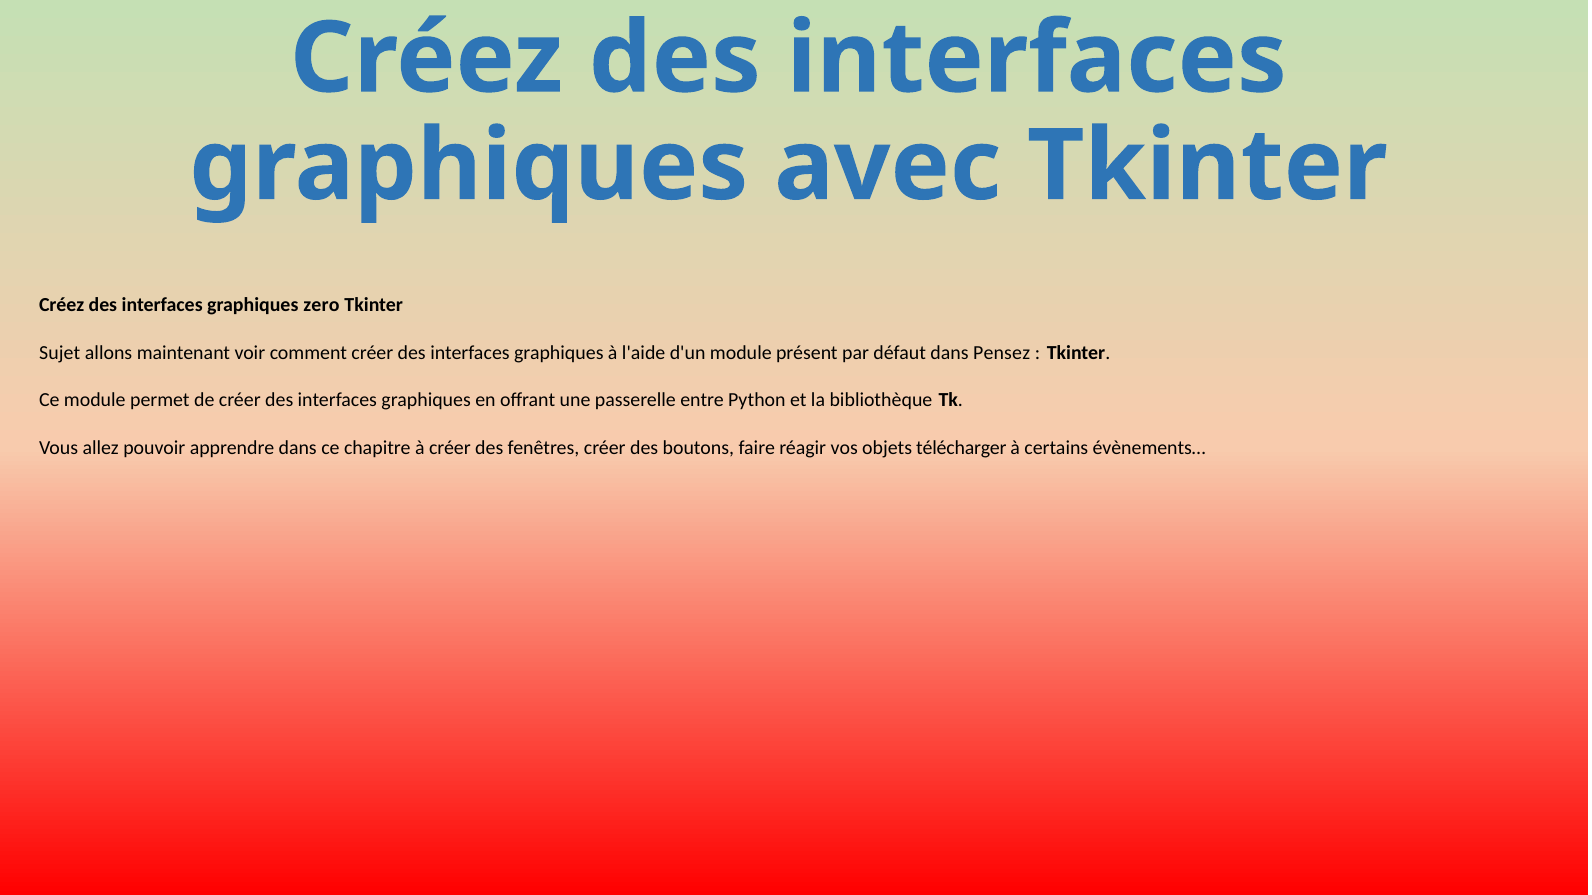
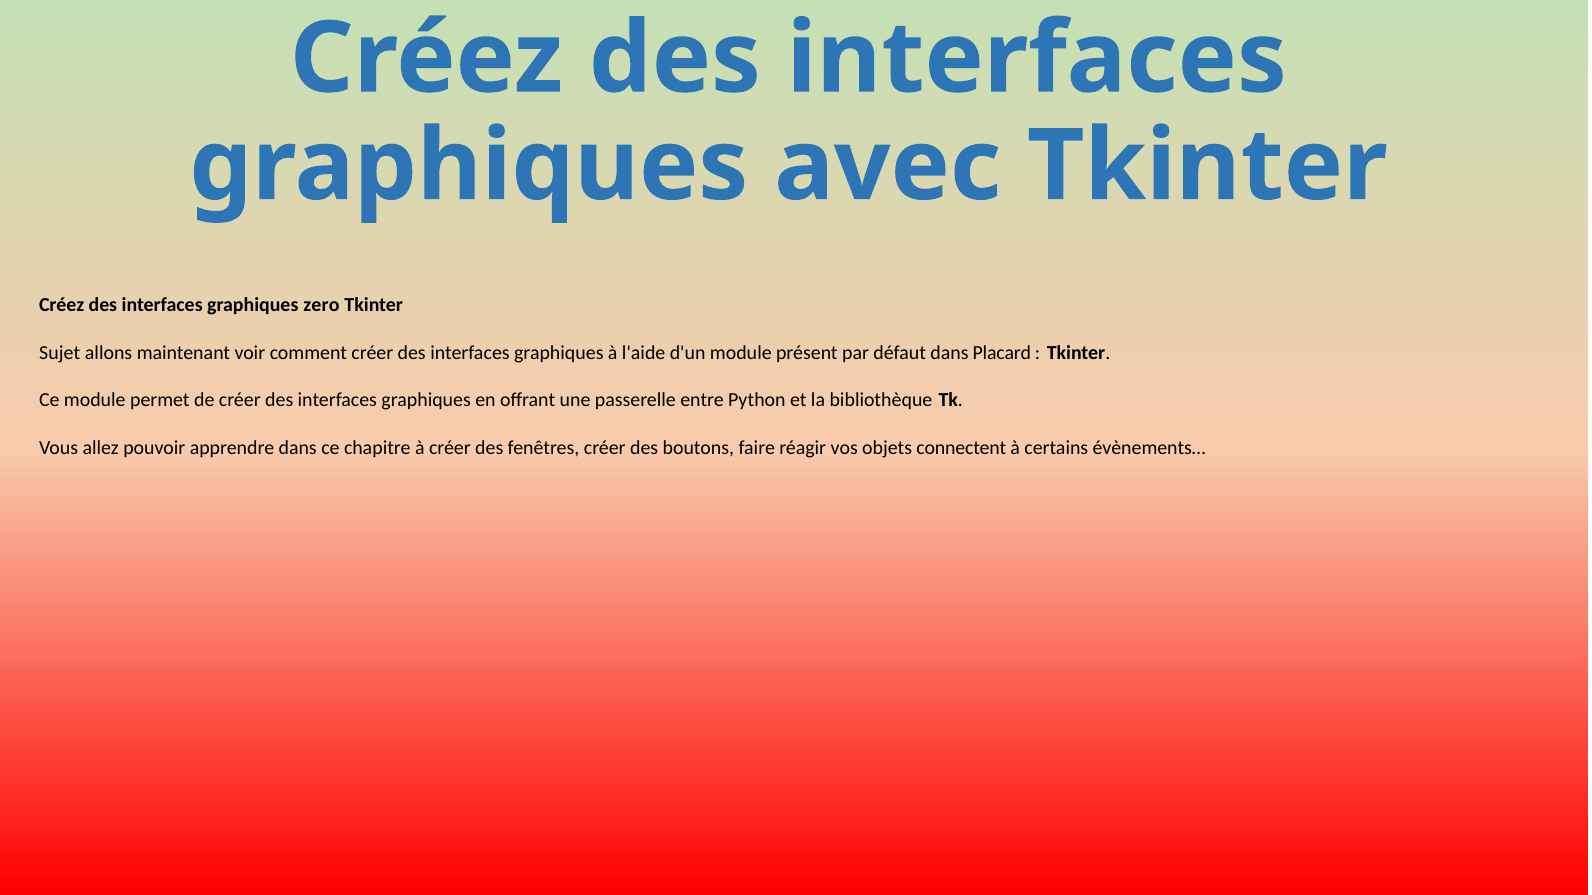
Pensez: Pensez -> Placard
télécharger: télécharger -> connectent
